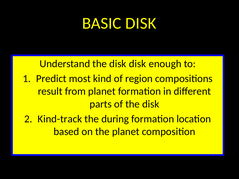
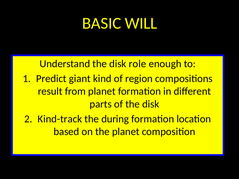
BASIC DISK: DISK -> WILL
disk disk: disk -> role
most: most -> giant
